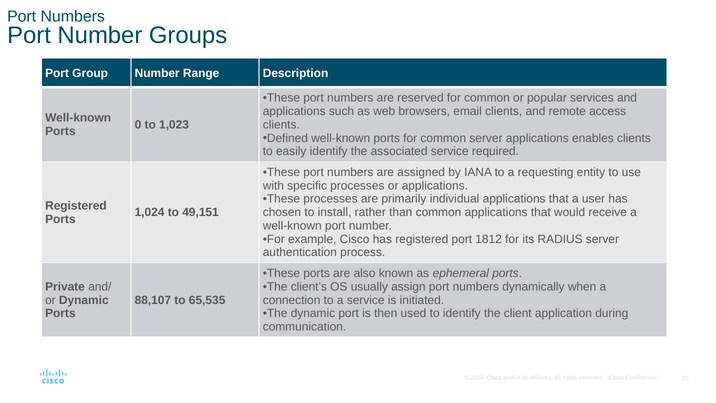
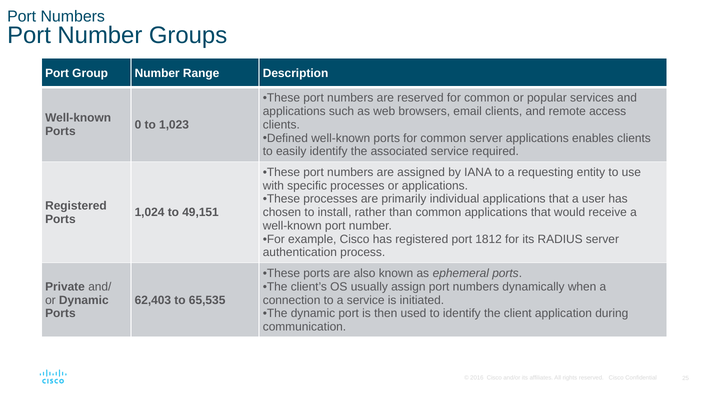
88,107: 88,107 -> 62,403
